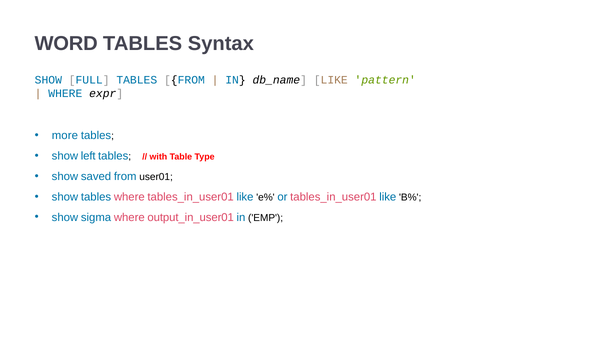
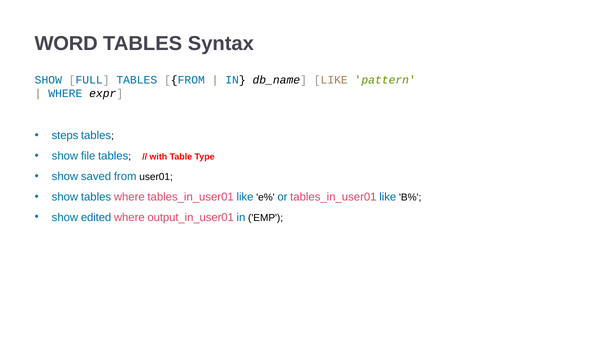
more: more -> steps
left: left -> file
sigma: sigma -> edited
